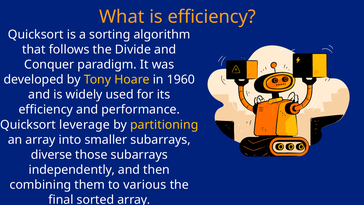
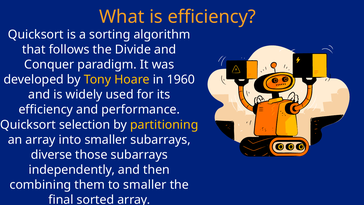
leverage: leverage -> selection
to various: various -> smaller
